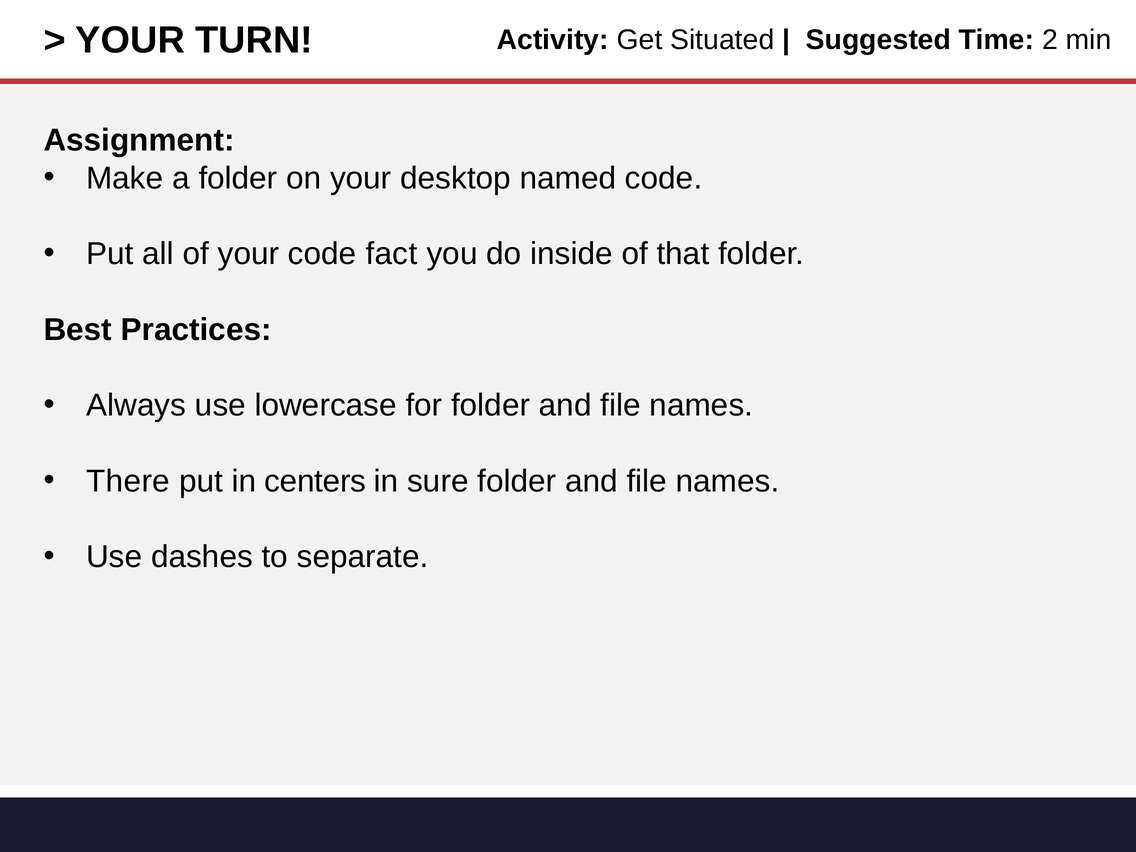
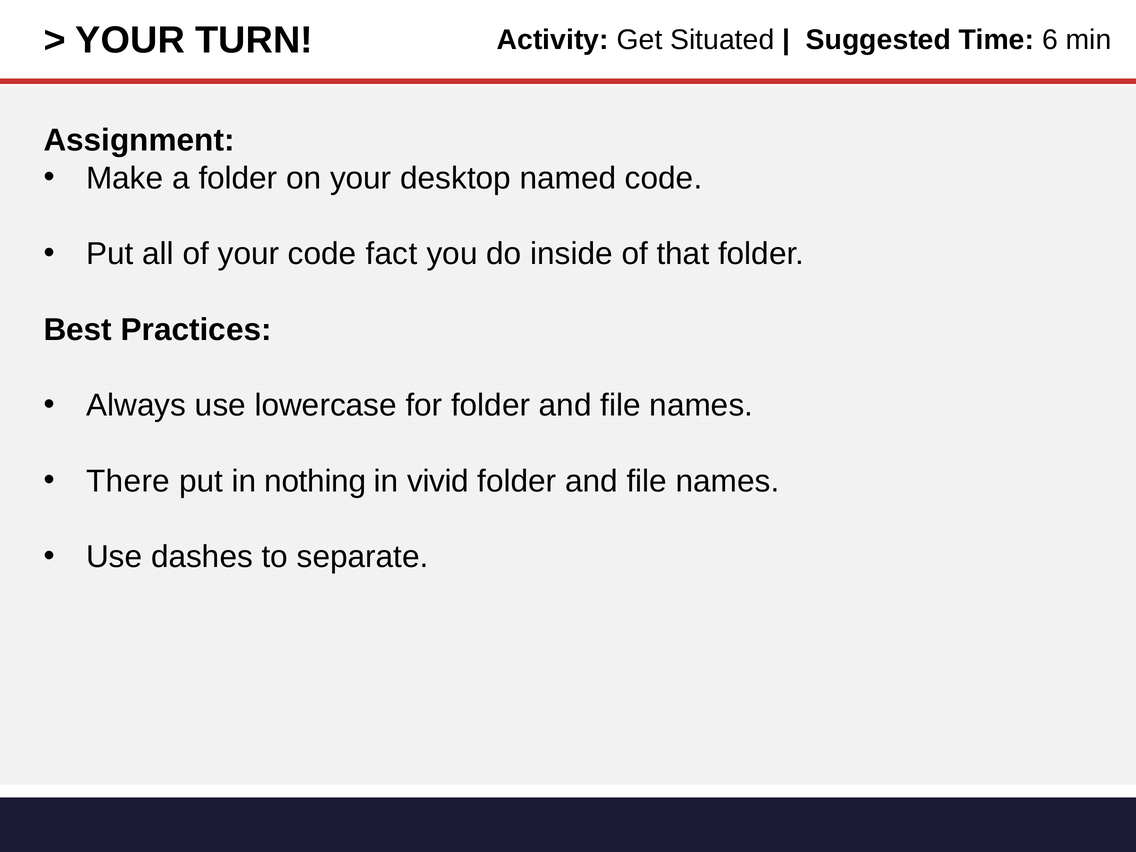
2: 2 -> 6
centers: centers -> nothing
sure: sure -> vivid
